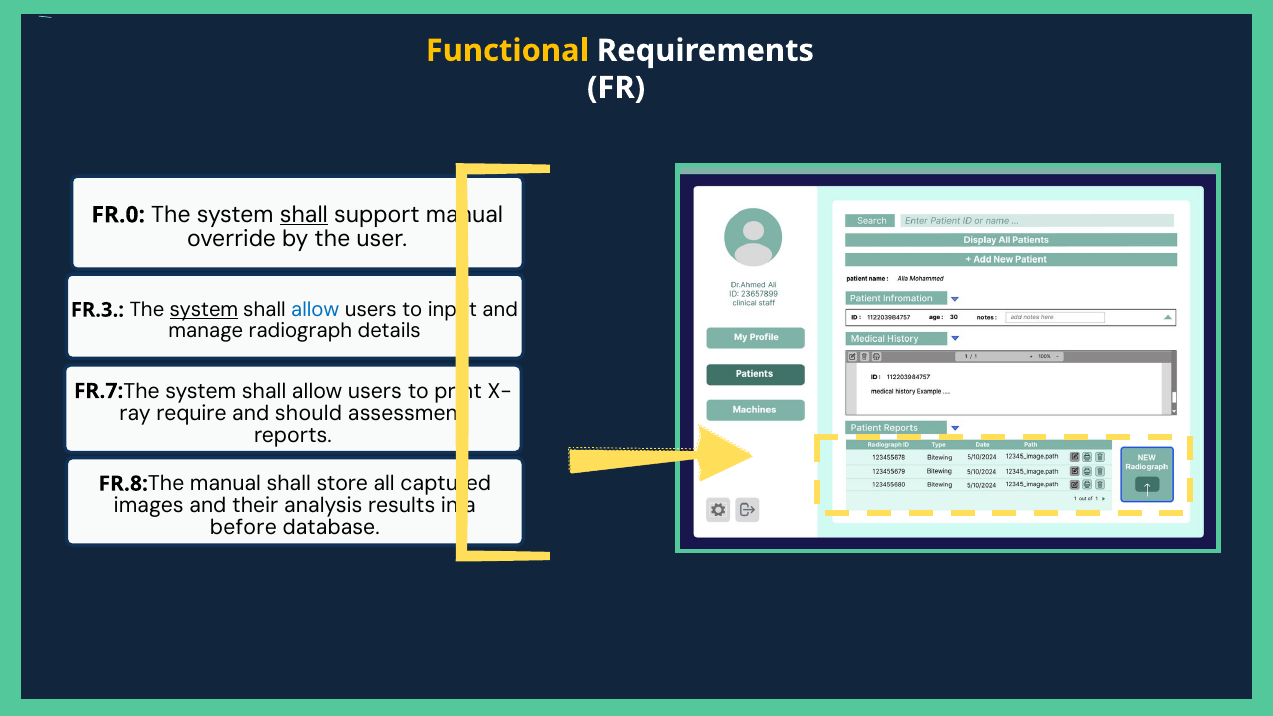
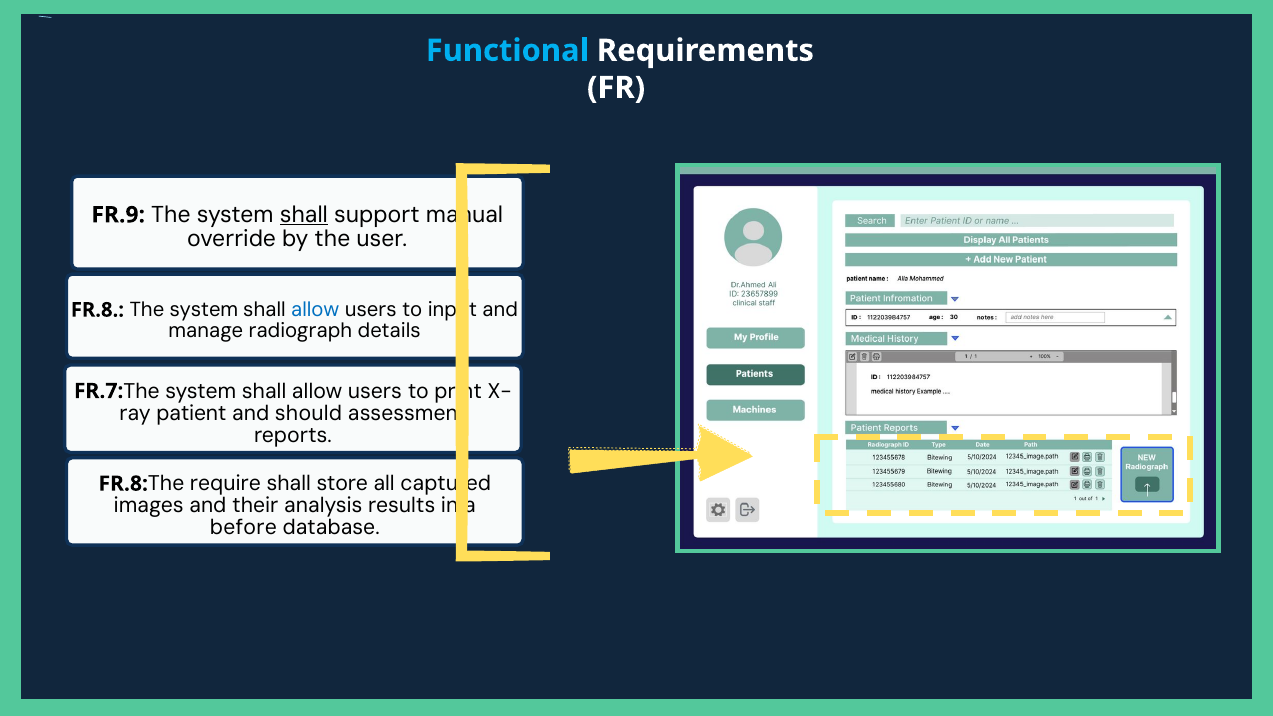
Functional colour: yellow -> light blue
FR.0: FR.0 -> FR.9
FR.3 at (97, 310): FR.3 -> FR.8
system at (204, 310) underline: present -> none
require: require -> patient
The manual: manual -> require
